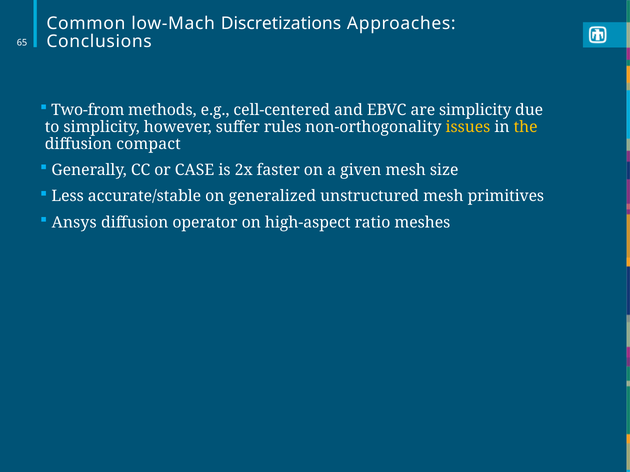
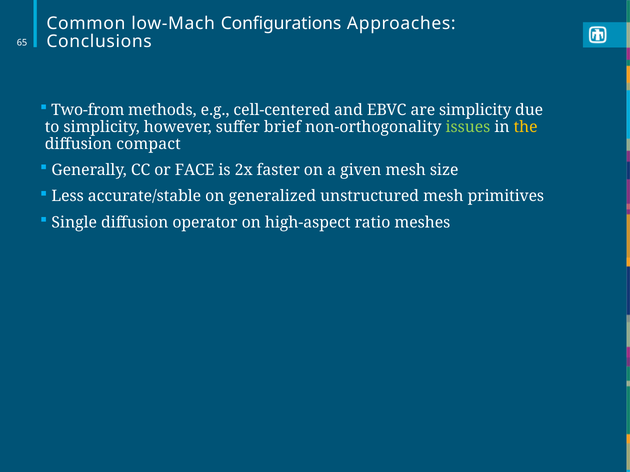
Discretizations: Discretizations -> Configurations
rules: rules -> brief
issues colour: yellow -> light green
CASE: CASE -> FACE
Ansys: Ansys -> Single
